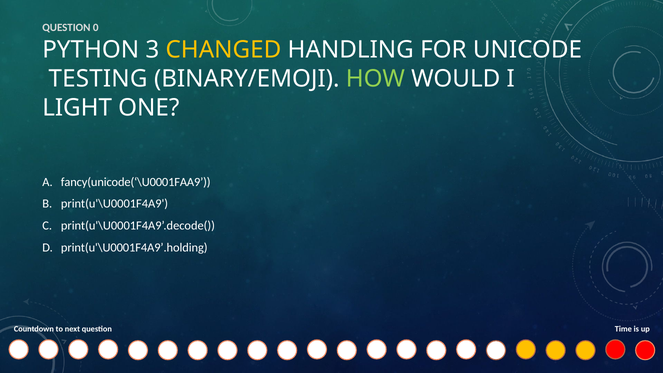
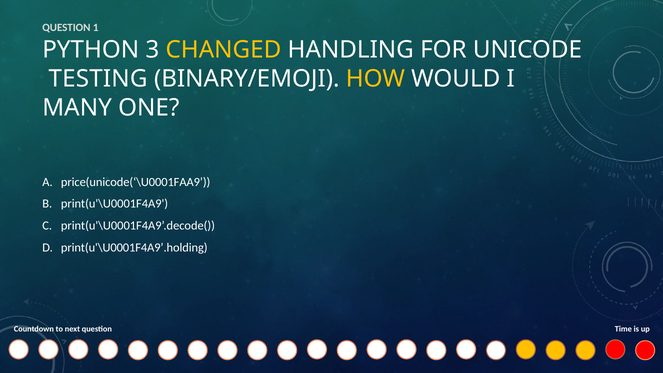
0: 0 -> 1
HOW colour: light green -> yellow
LIGHT: LIGHT -> MANY
fancy(unicode(‘\U0001FAA9: fancy(unicode(‘\U0001FAA9 -> price(unicode(‘\U0001FAA9
